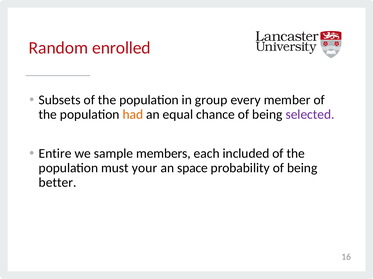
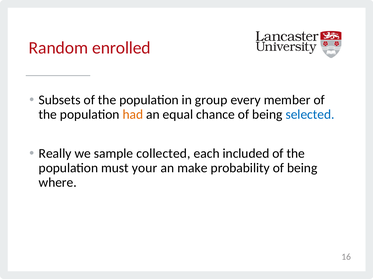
selected colour: purple -> blue
Entire: Entire -> Really
members: members -> collected
space: space -> make
better: better -> where
